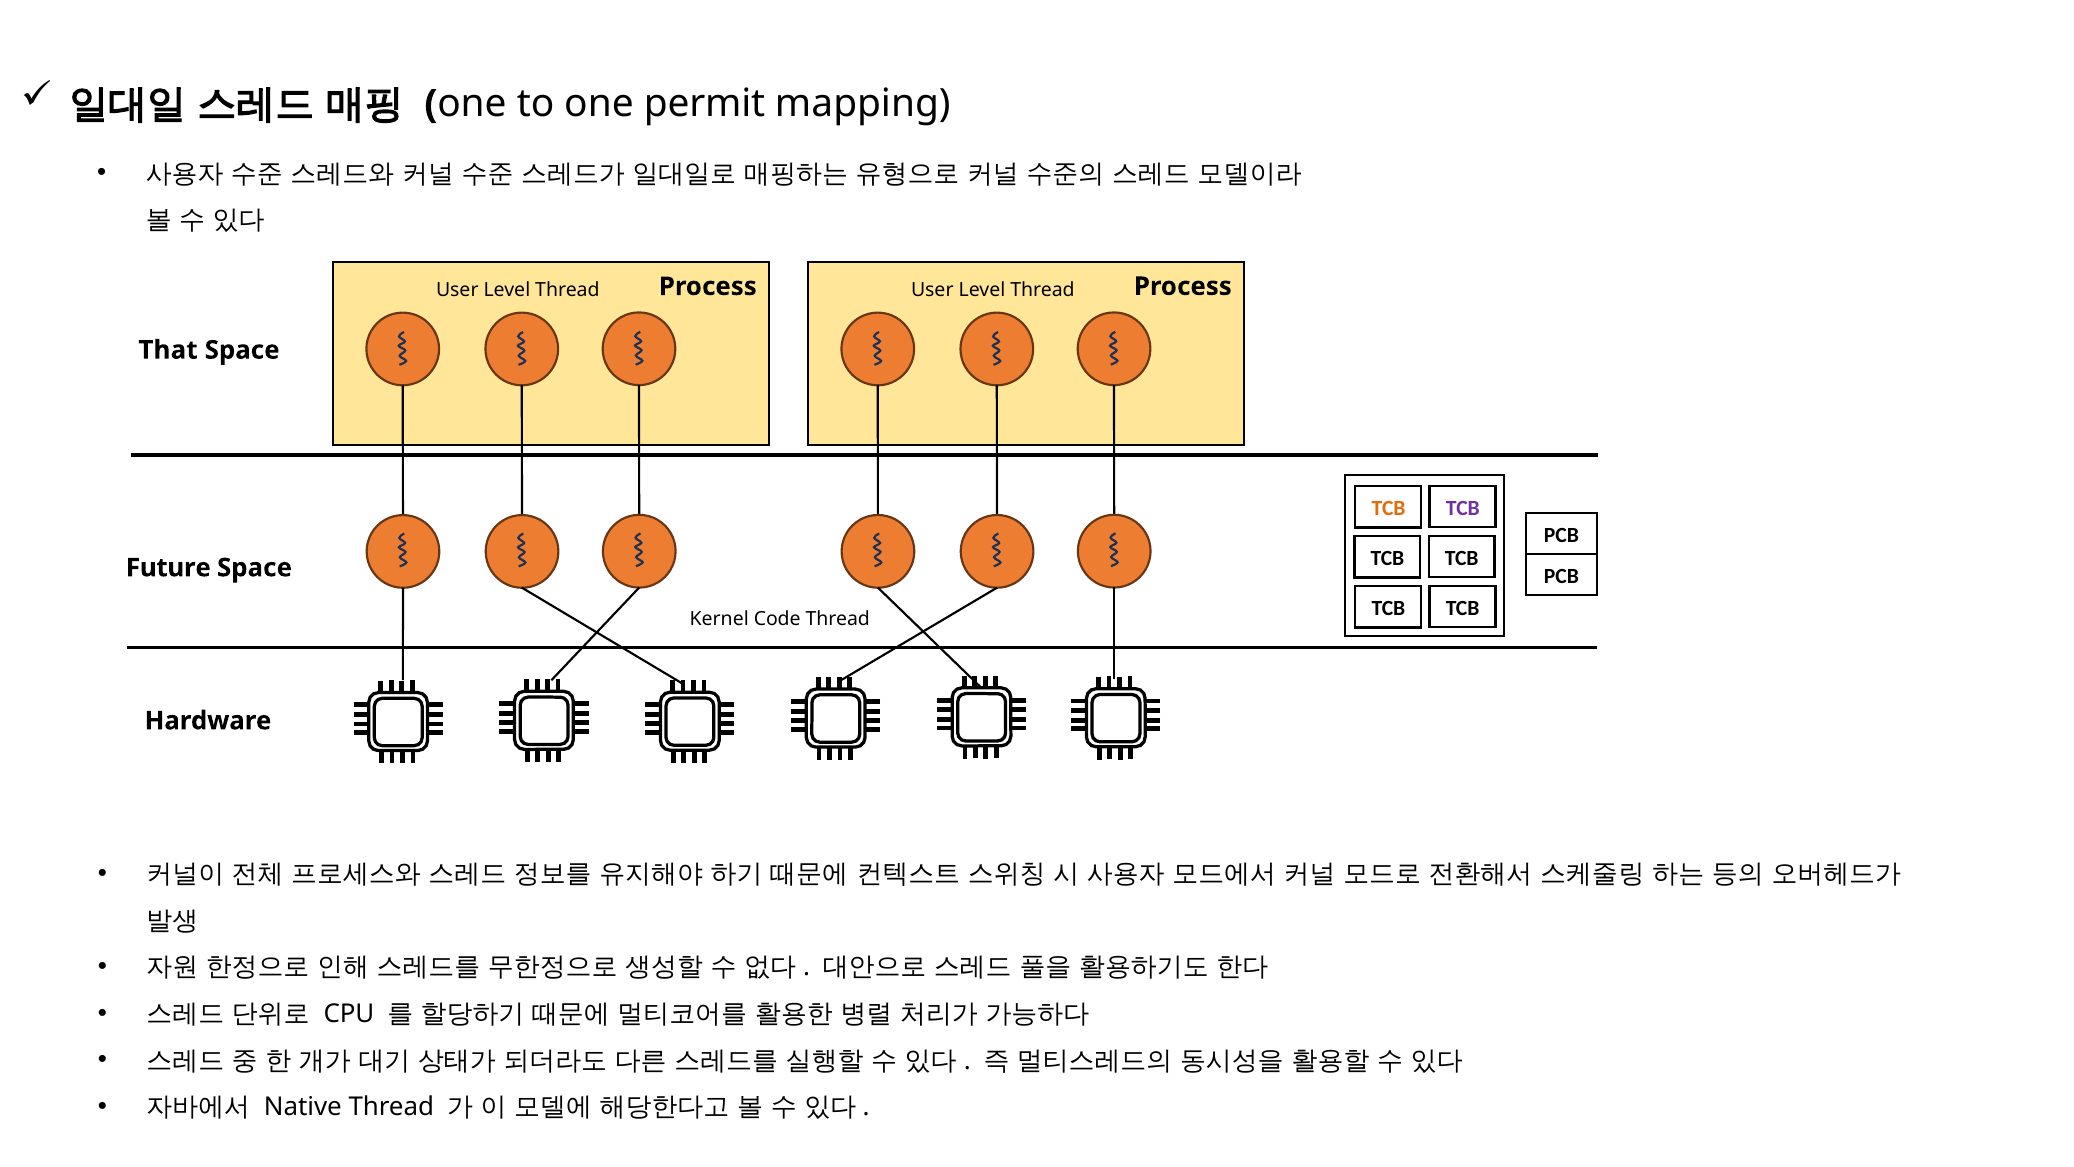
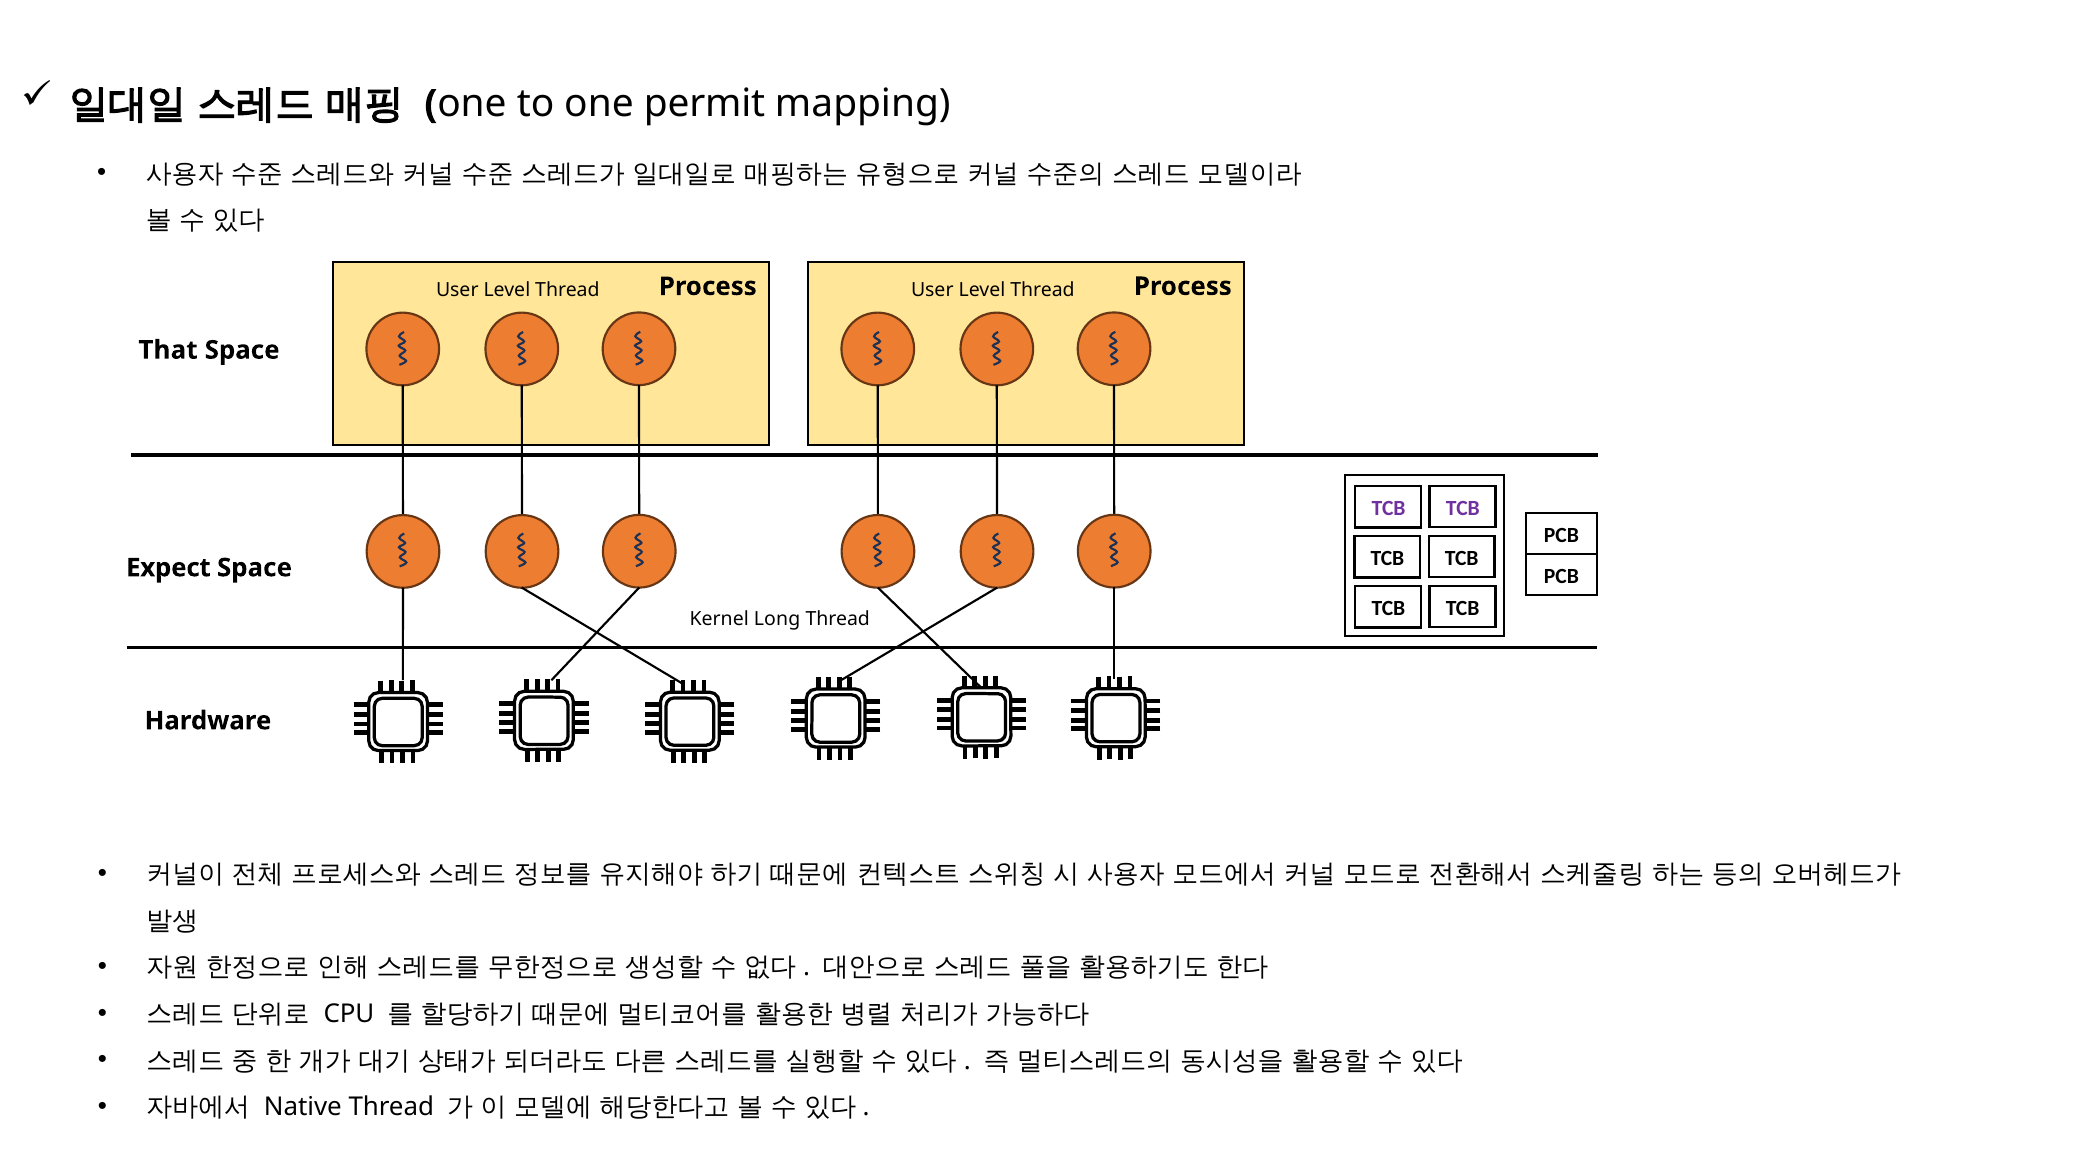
TCB at (1389, 508) colour: orange -> purple
Future: Future -> Expect
Code: Code -> Long
